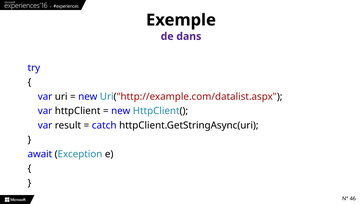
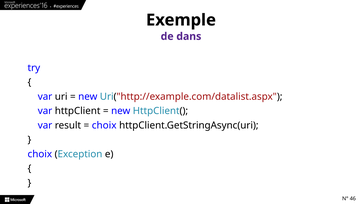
catch at (104, 125): catch -> choix
await at (40, 154): await -> choix
